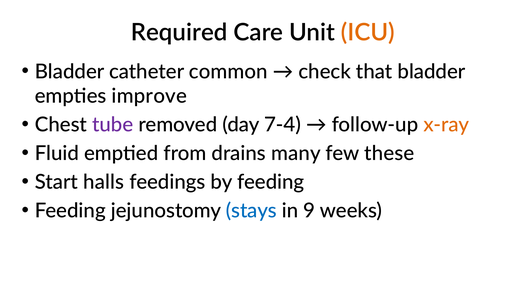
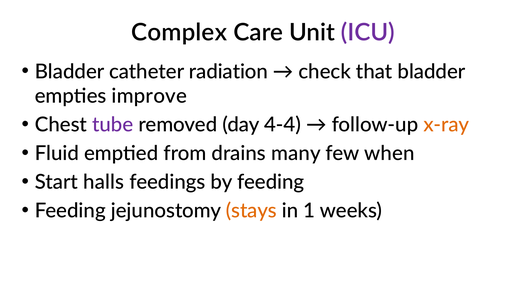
Required: Required -> Complex
ICU colour: orange -> purple
common: common -> radiation
7-4: 7-4 -> 4-4
these: these -> when
stays colour: blue -> orange
9: 9 -> 1
